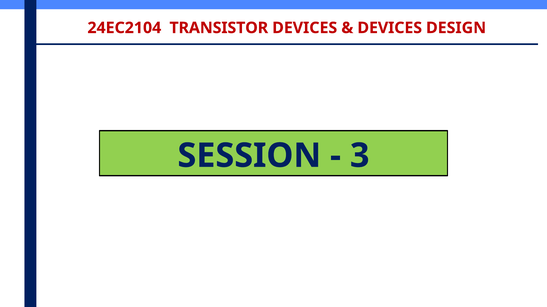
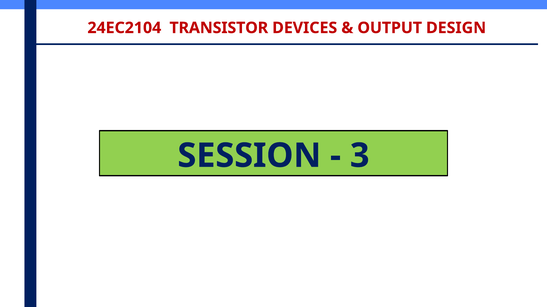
DEVICES at (390, 28): DEVICES -> OUTPUT
